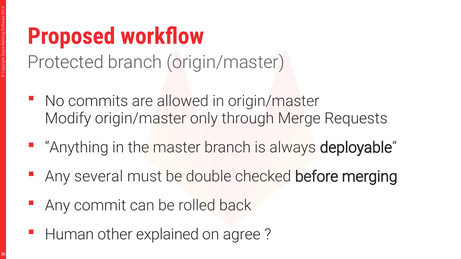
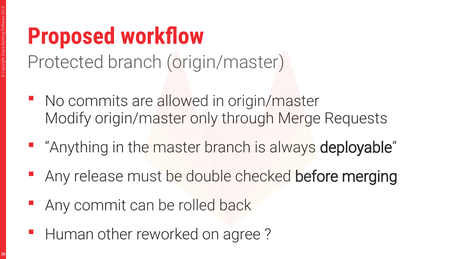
several: several -> release
explained: explained -> reworked
